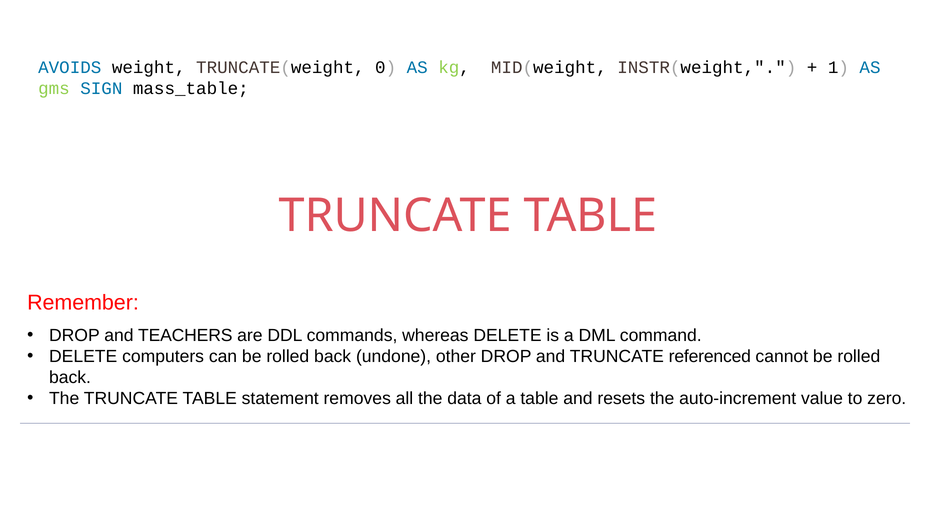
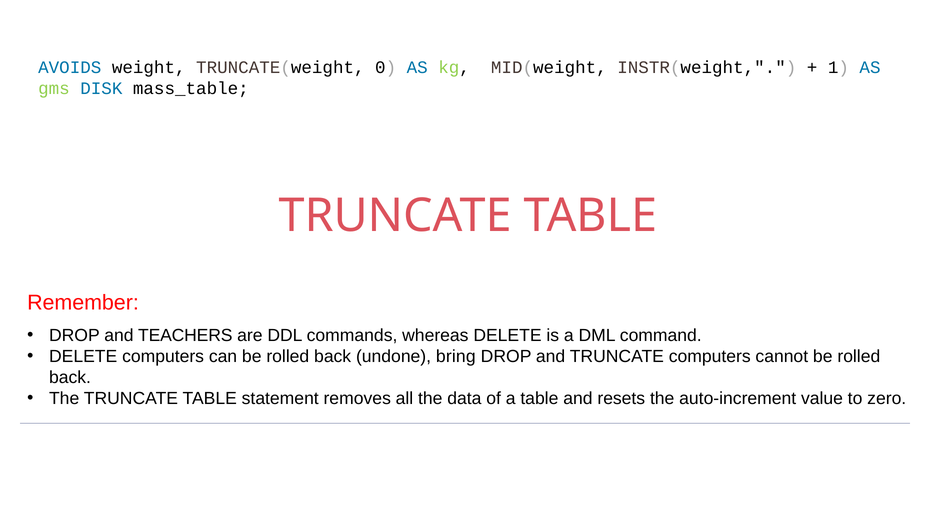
SIGN: SIGN -> DISK
other: other -> bring
TRUNCATE referenced: referenced -> computers
